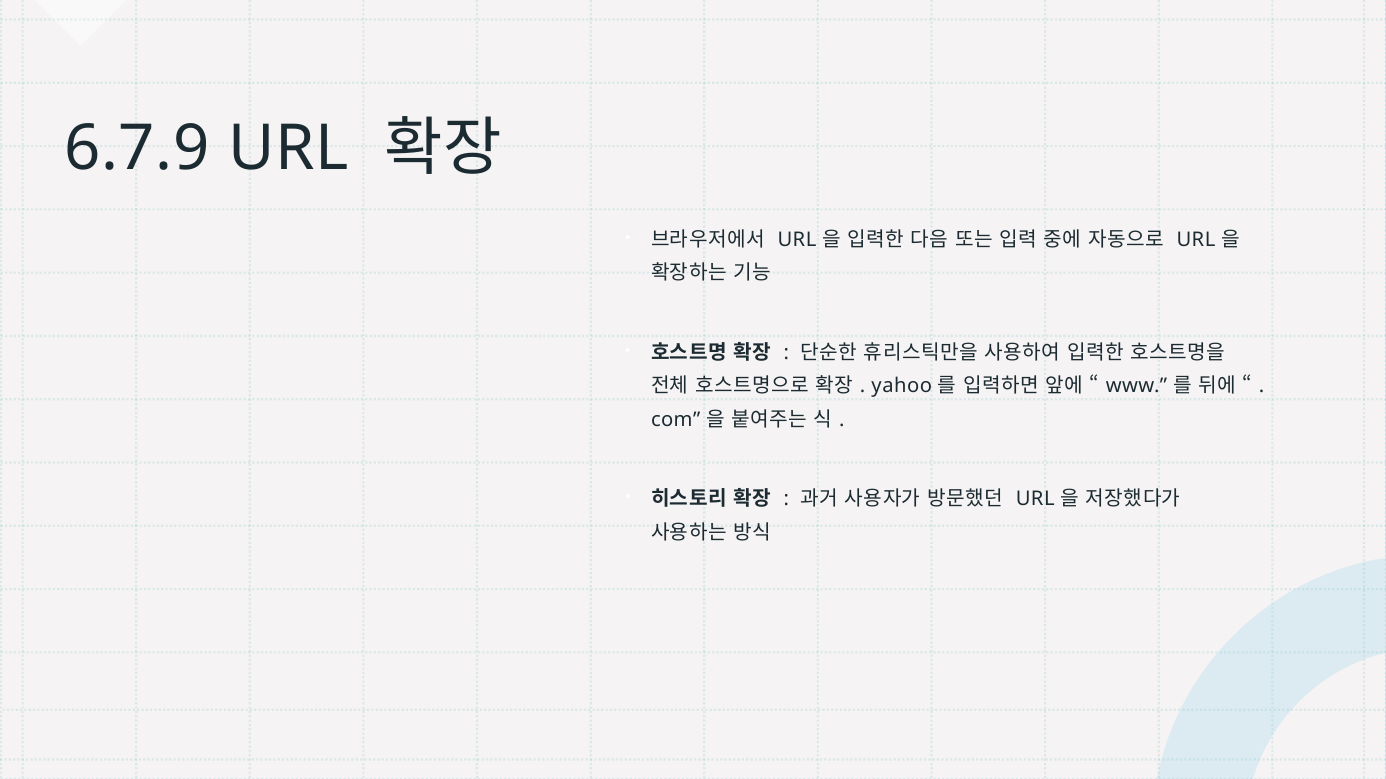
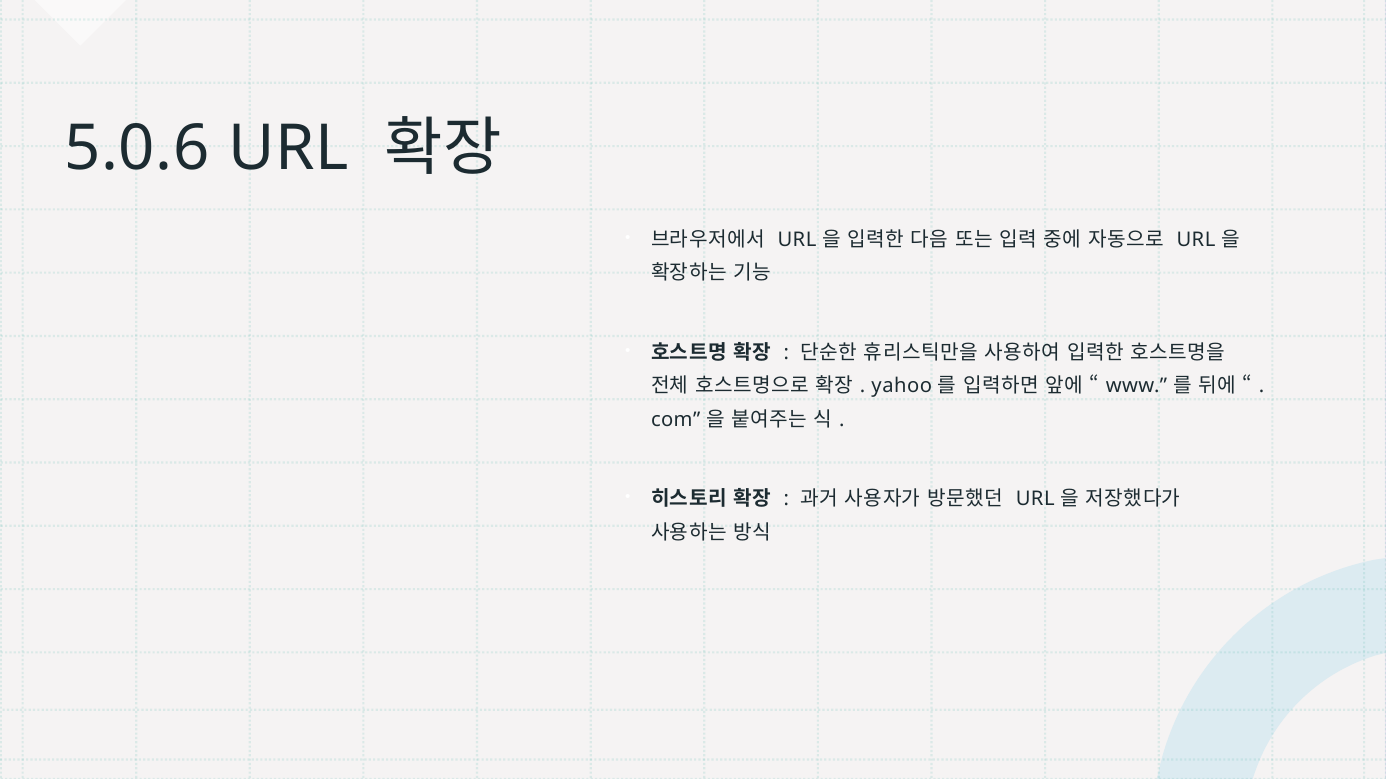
6.7.9: 6.7.9 -> 5.0.6
